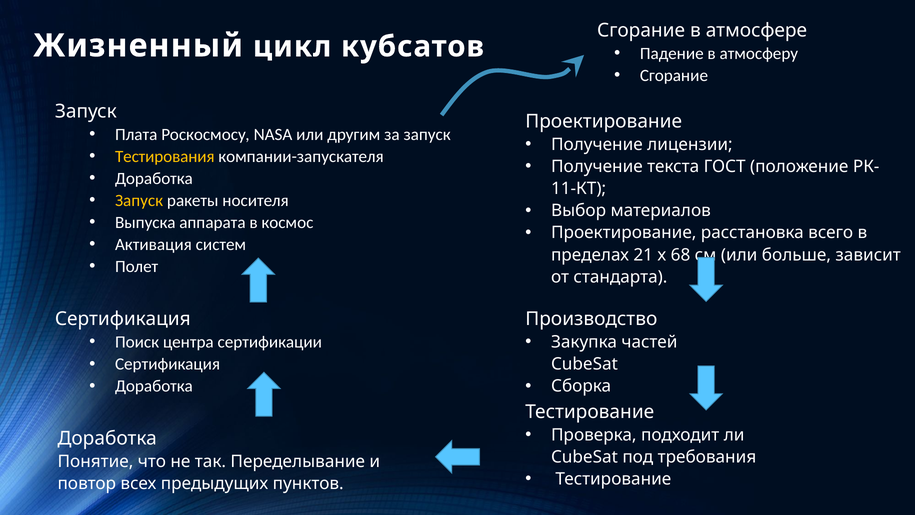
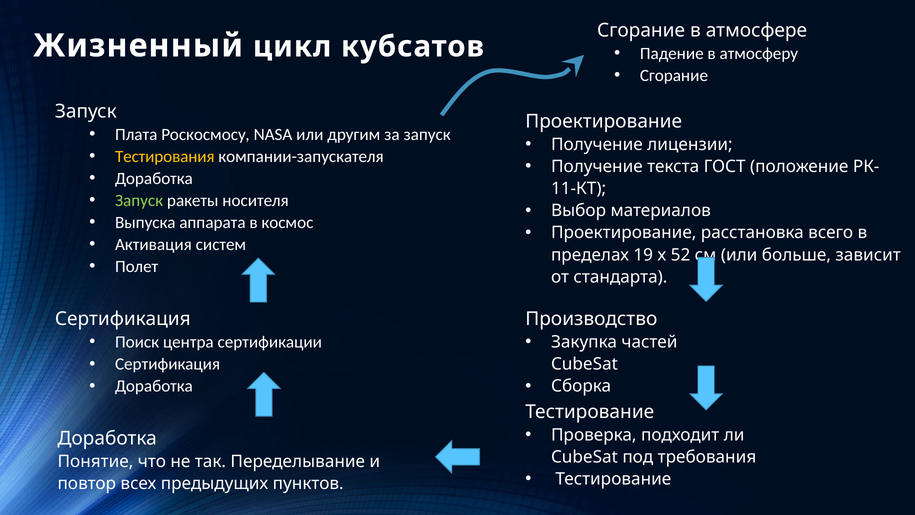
Запуск at (139, 200) colour: yellow -> light green
21: 21 -> 19
68: 68 -> 52
